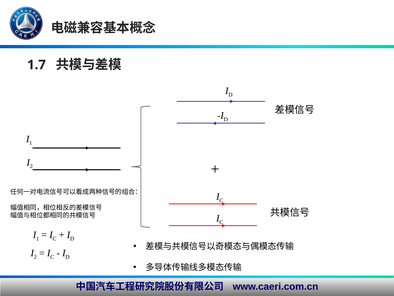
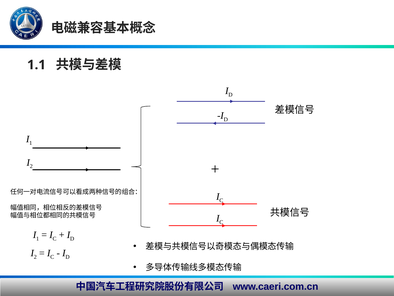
1.7: 1.7 -> 1.1
